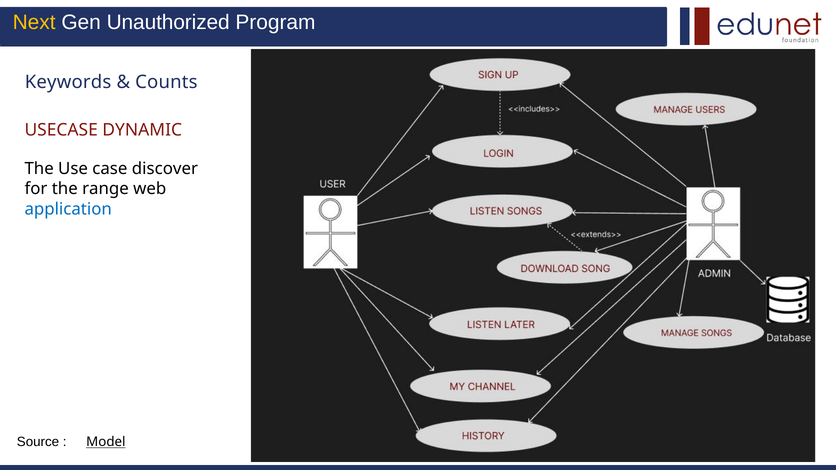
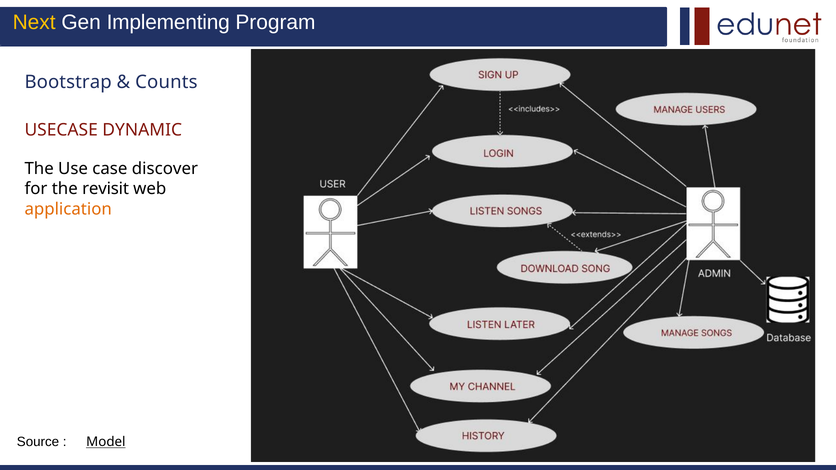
Unauthorized: Unauthorized -> Implementing
Keywords: Keywords -> Bootstrap
range: range -> revisit
application colour: blue -> orange
